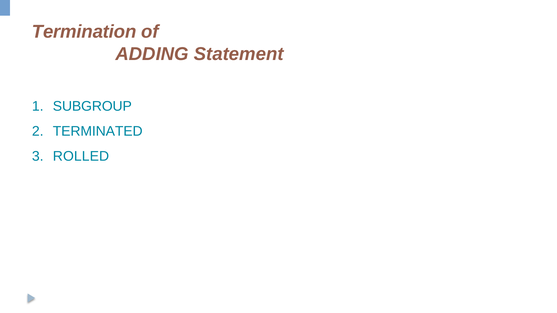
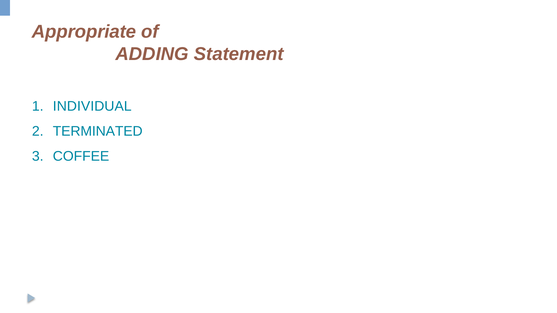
Termination: Termination -> Appropriate
SUBGROUP: SUBGROUP -> INDIVIDUAL
ROLLED: ROLLED -> COFFEE
